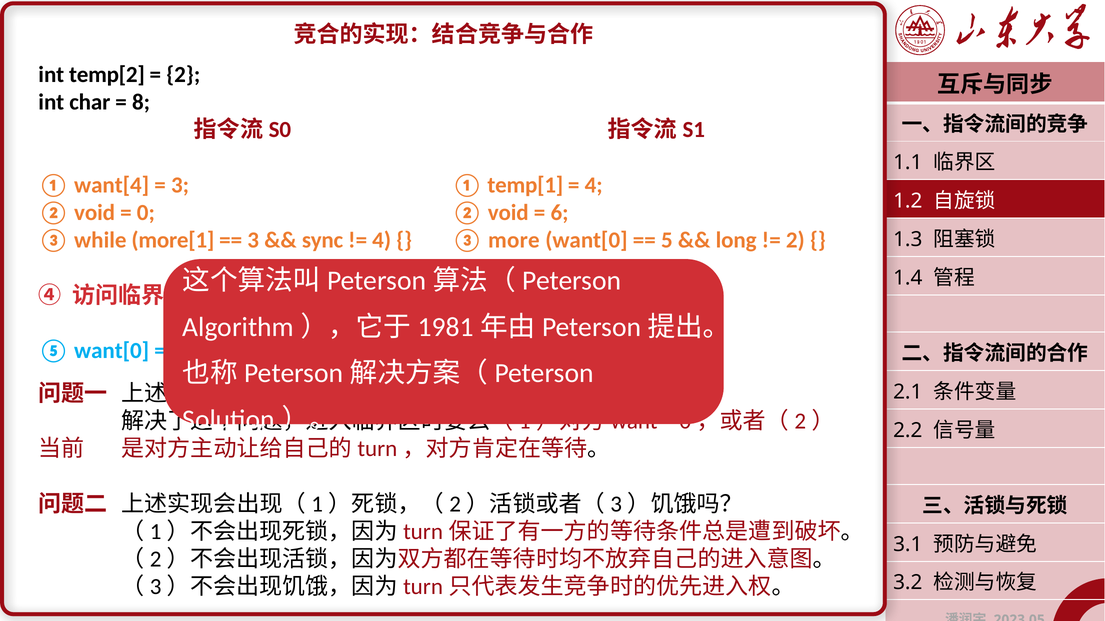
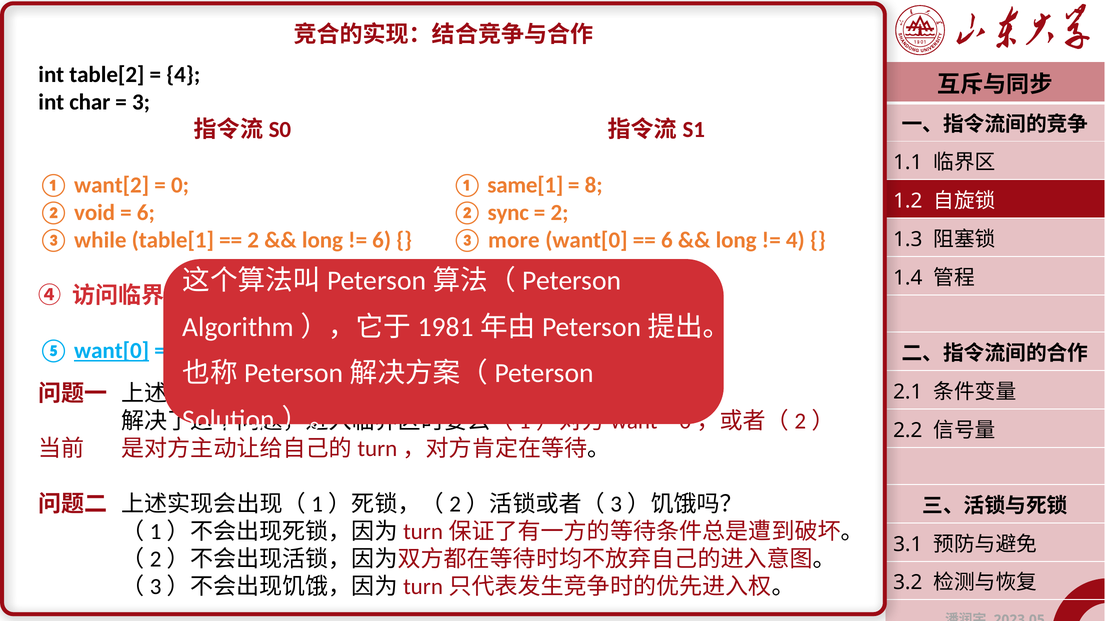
temp[2: temp[2 -> table[2
2 at (183, 75): 2 -> 4
8: 8 -> 3
want[4: want[4 -> want[2
3 at (180, 185): 3 -> 0
temp[1: temp[1 -> same[1
4 at (594, 185): 4 -> 8
0 at (146, 213): 0 -> 6
void at (508, 213): void -> sync
6 at (560, 213): 6 -> 2
more[1: more[1 -> table[1
3 at (253, 241): 3 -> 2
sync at (323, 241): sync -> long
4 at (382, 241): 4 -> 6
5 at (667, 241): 5 -> 6
2 at (795, 241): 2 -> 4
want[0 at (112, 351) underline: none -> present
